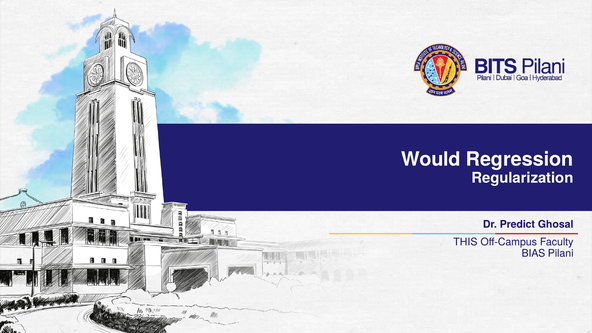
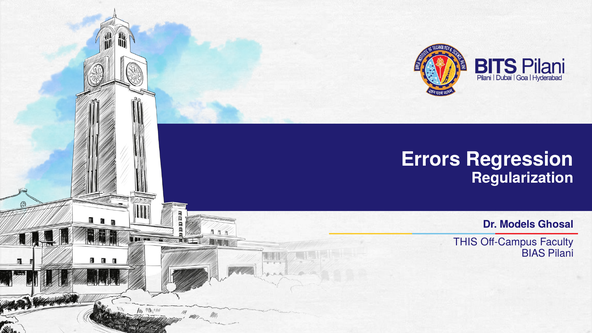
Would: Would -> Errors
Predict: Predict -> Models
